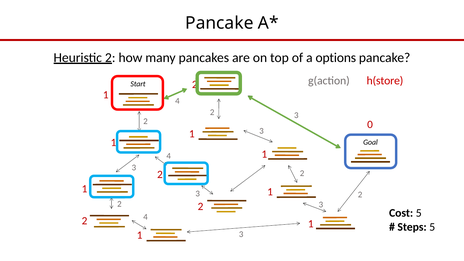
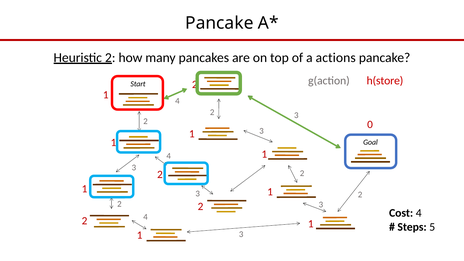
options: options -> actions
Cost 5: 5 -> 4
